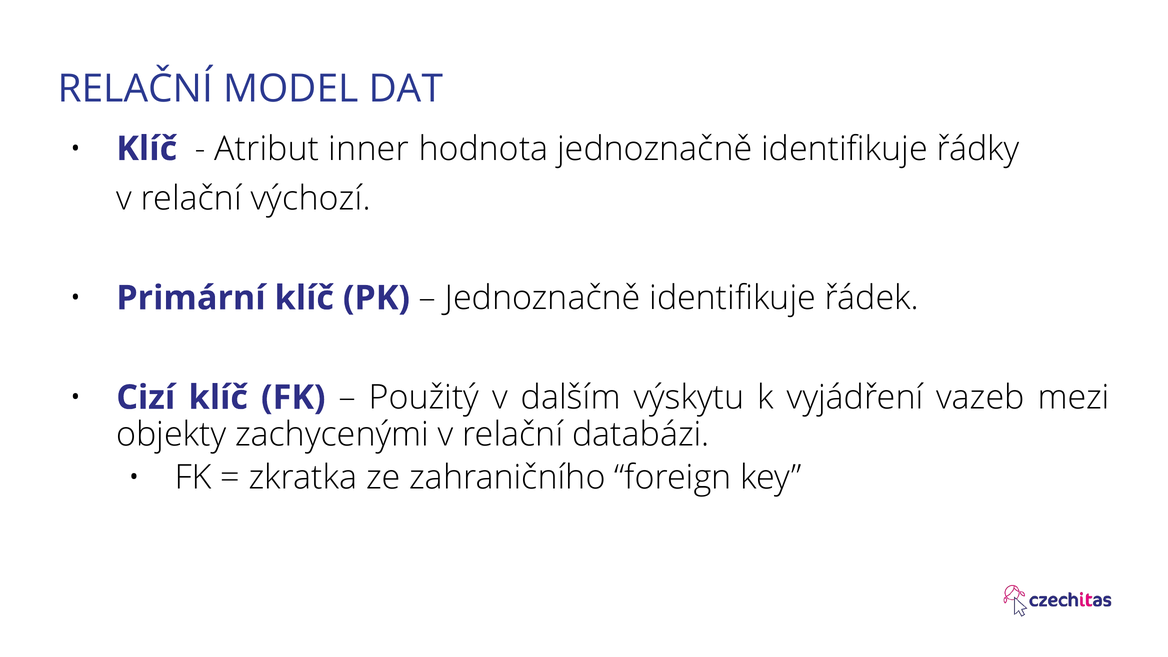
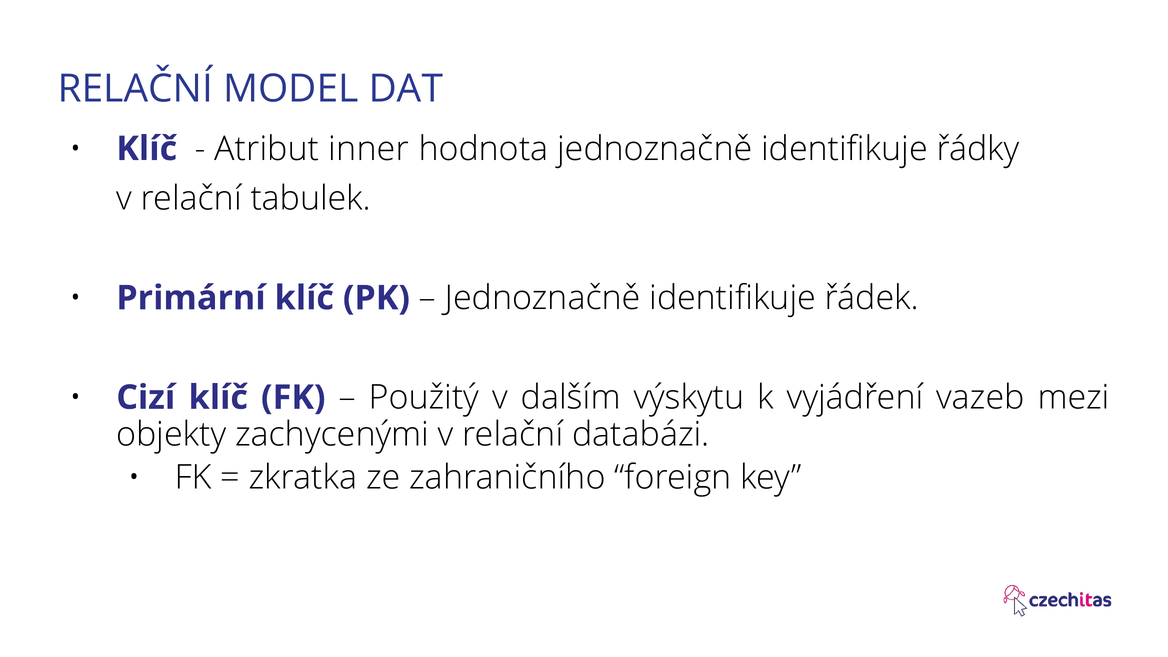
výchozí: výchozí -> tabulek
